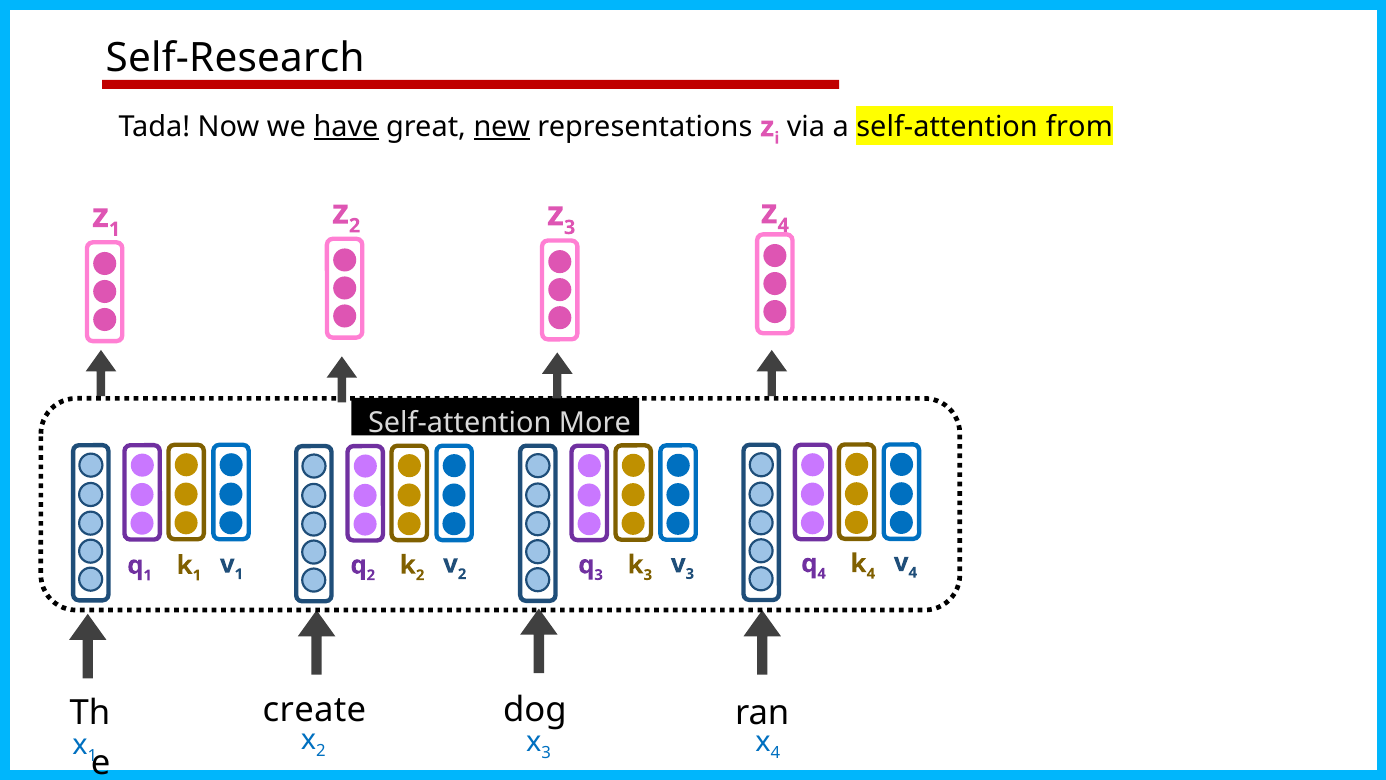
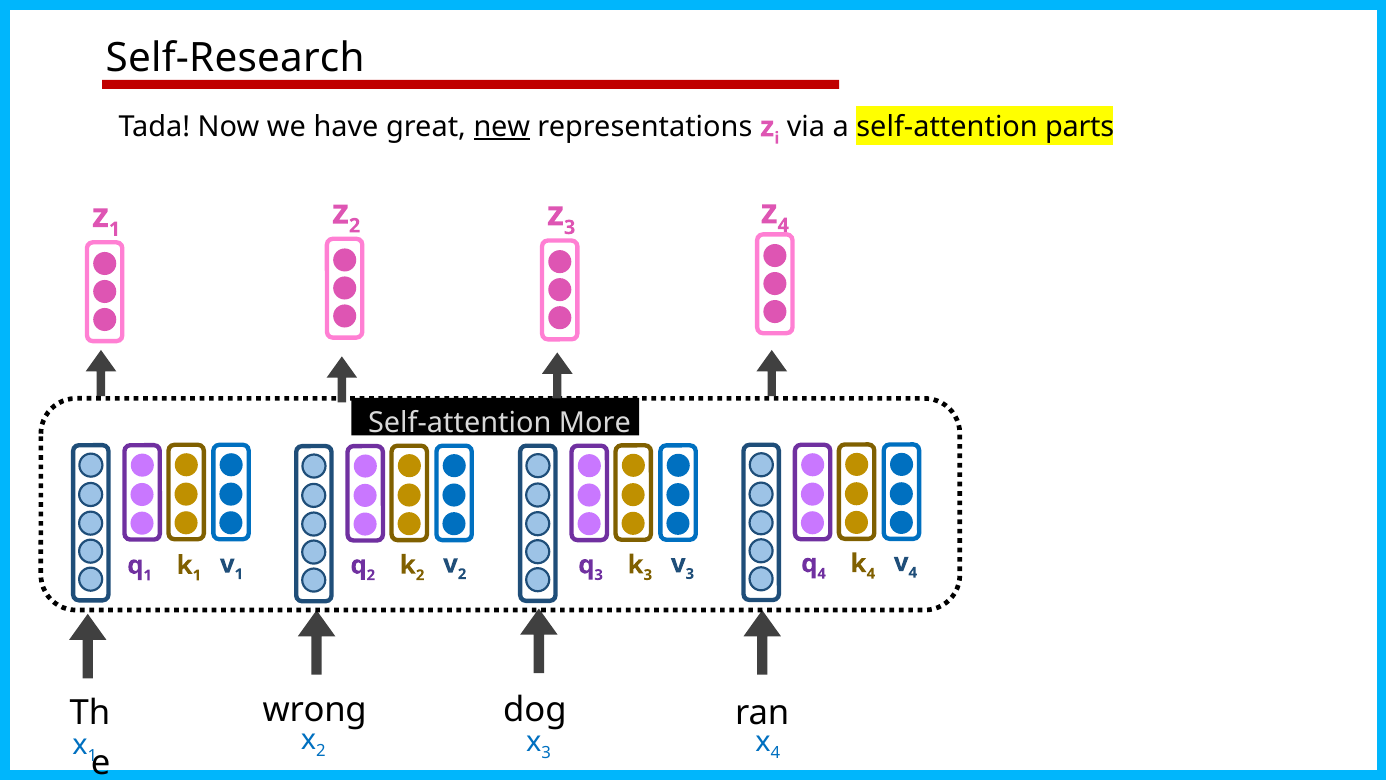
have underline: present -> none
from: from -> parts
create: create -> wrong
